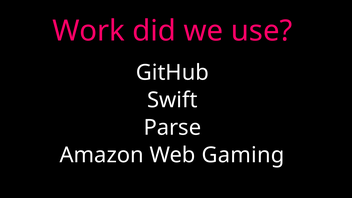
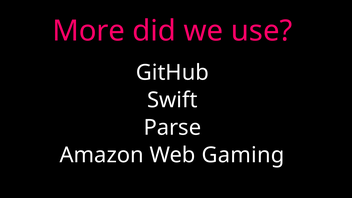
Work: Work -> More
